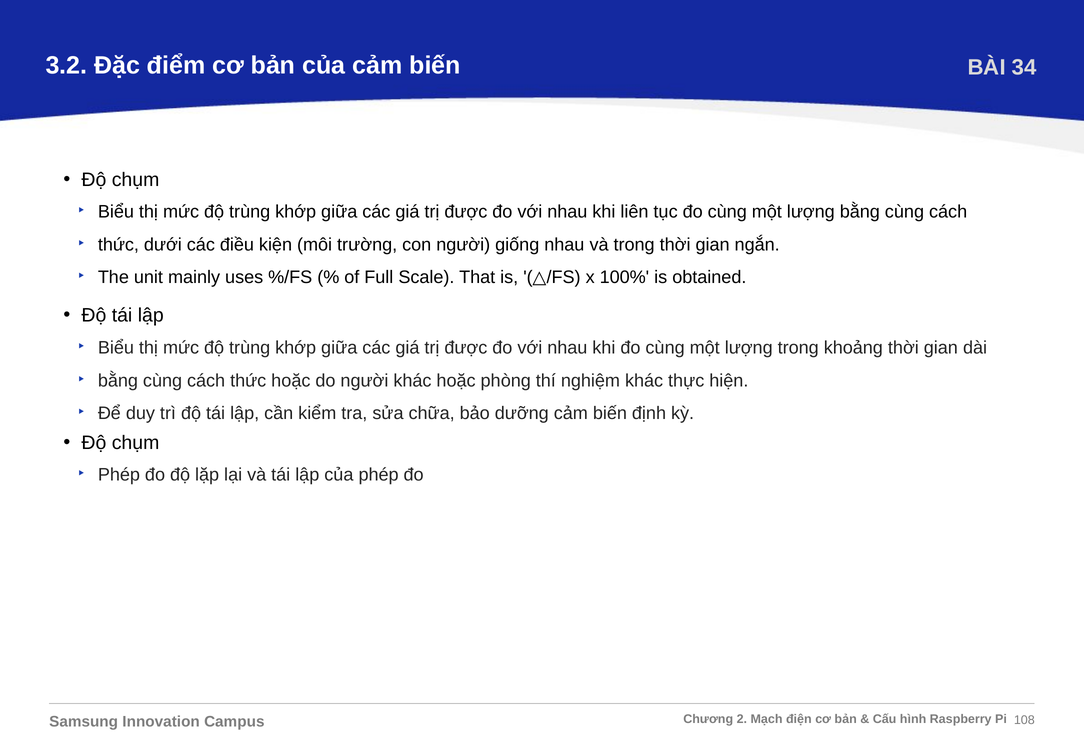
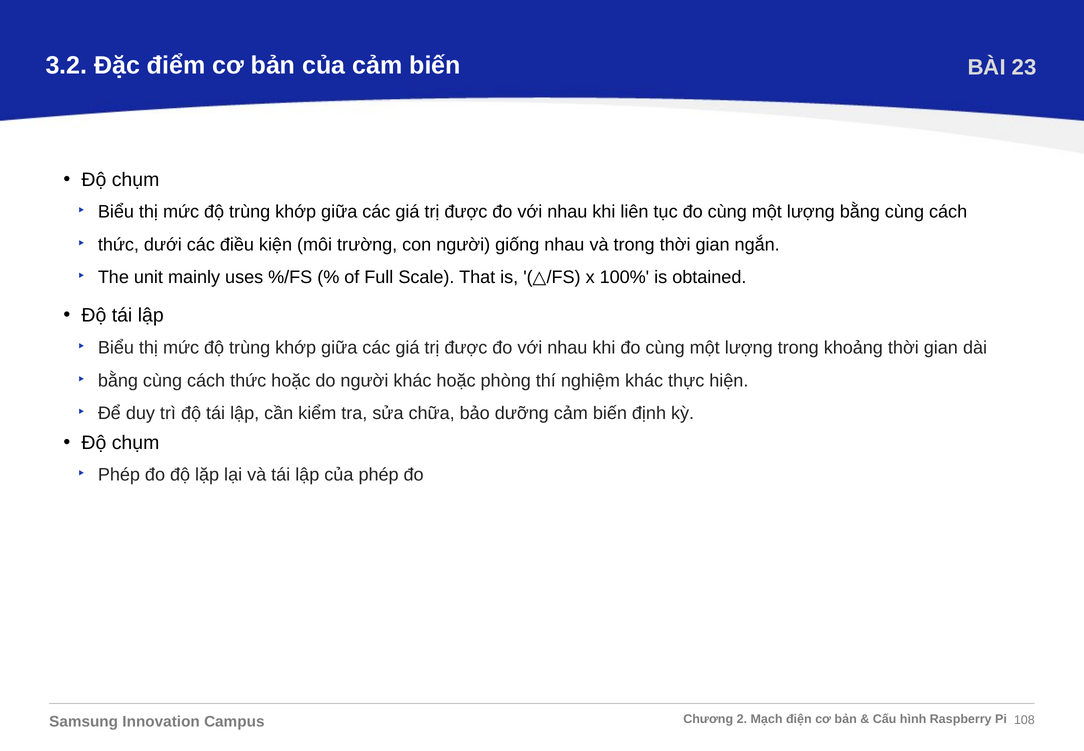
34: 34 -> 23
